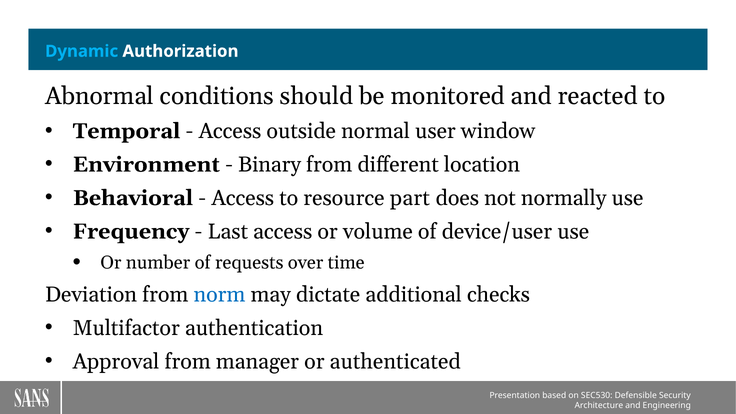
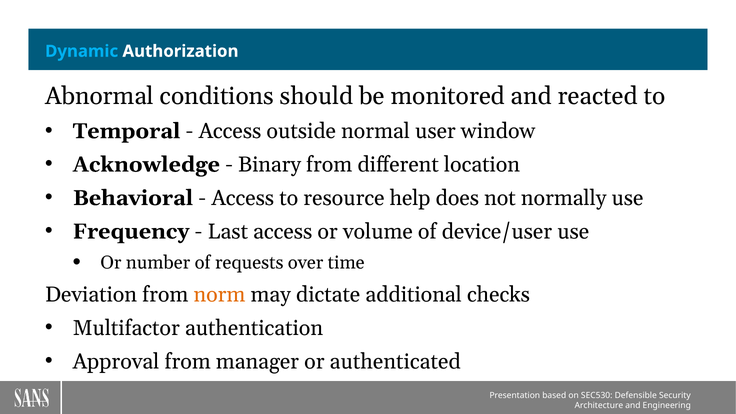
Environment: Environment -> Acknowledge
part: part -> help
norm colour: blue -> orange
